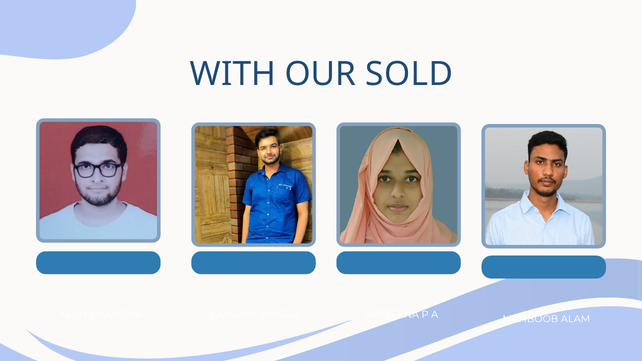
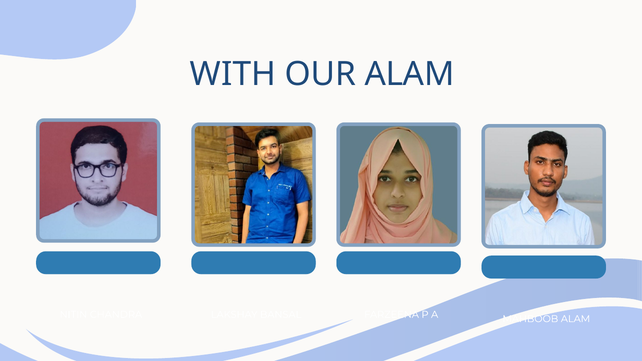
OUR SOLD: SOLD -> ALAM
